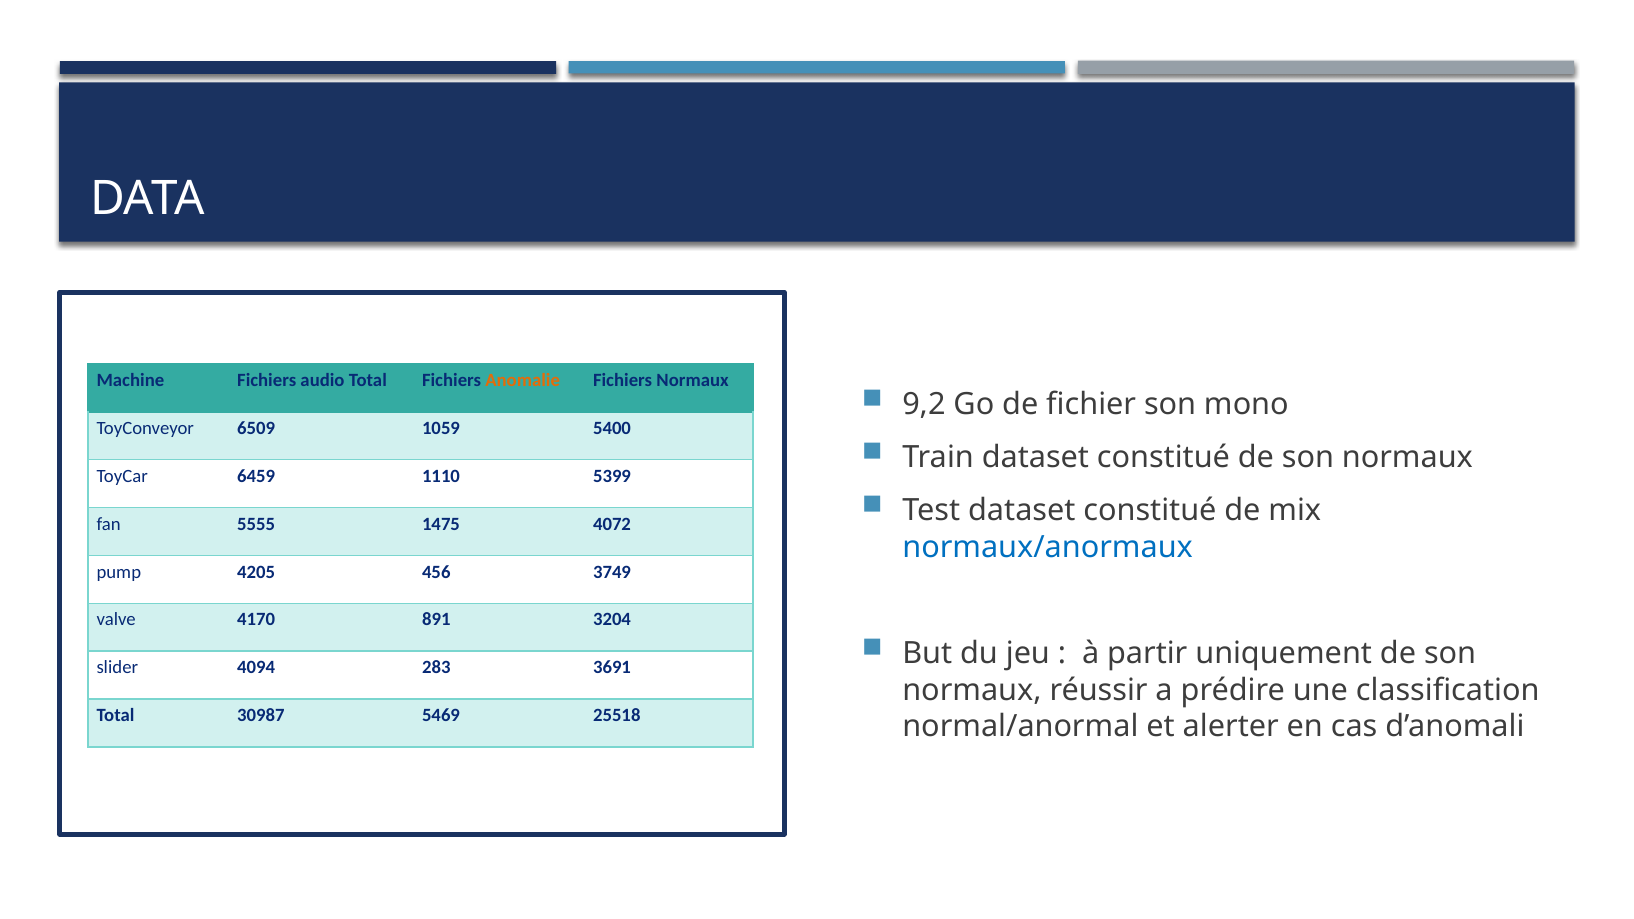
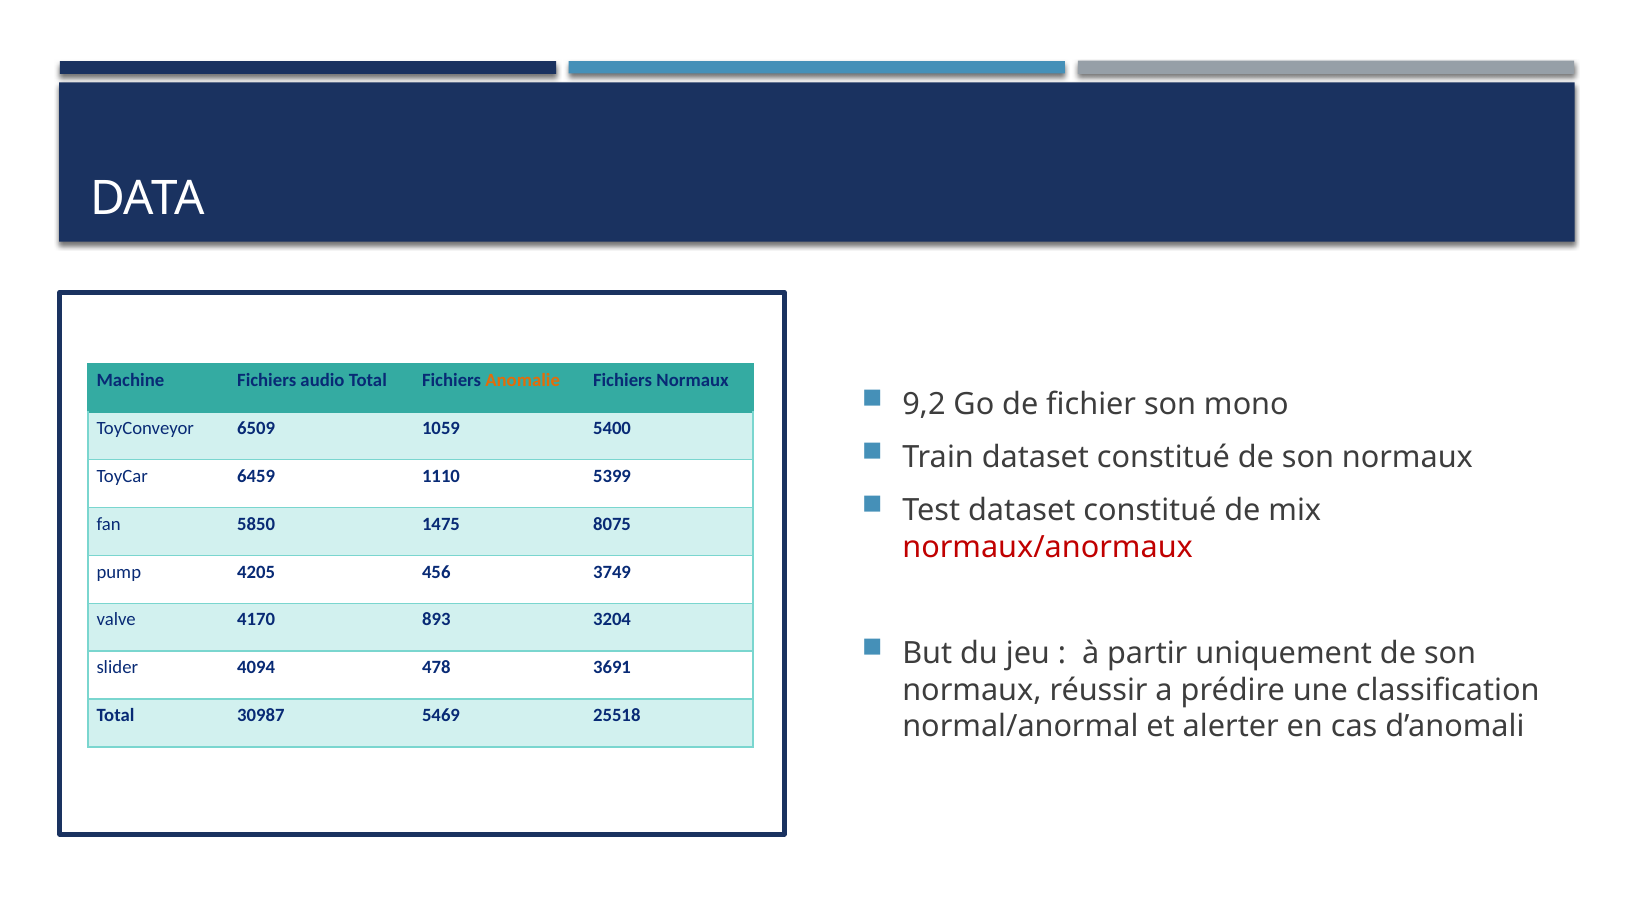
5555: 5555 -> 5850
4072: 4072 -> 8075
normaux/anormaux colour: blue -> red
891: 891 -> 893
283: 283 -> 478
